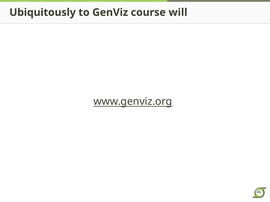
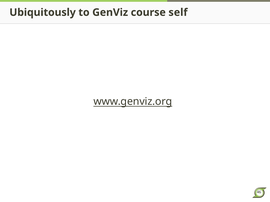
will: will -> self
